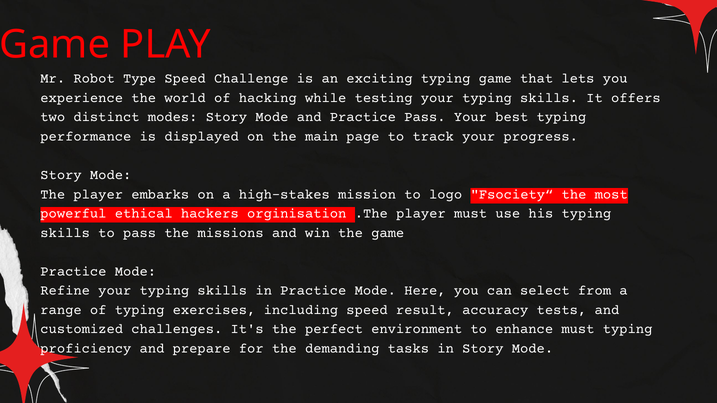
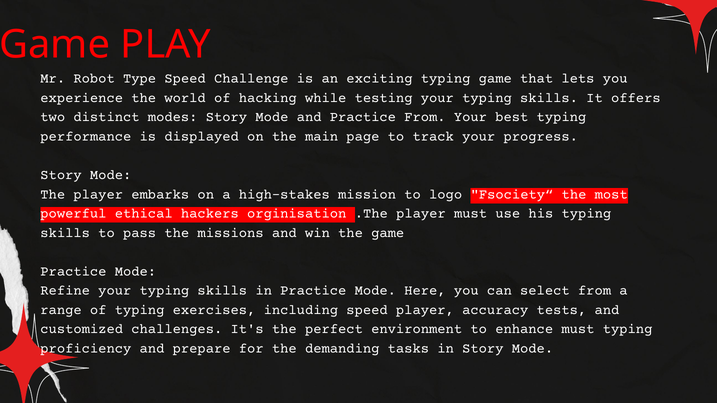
Practice Pass: Pass -> From
speed result: result -> player
